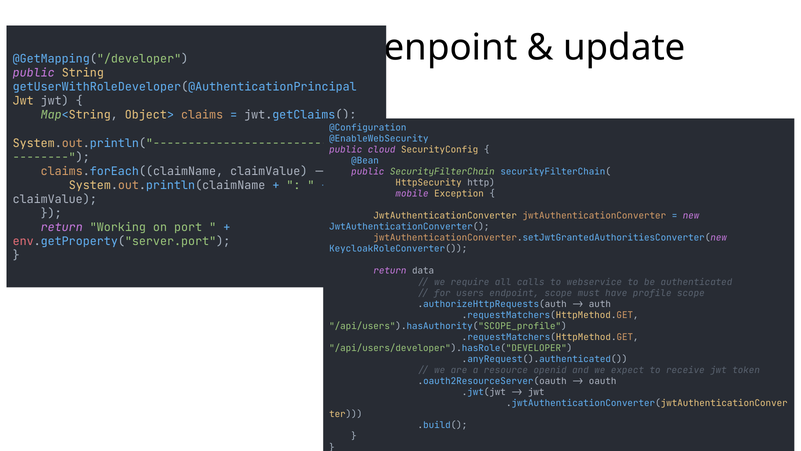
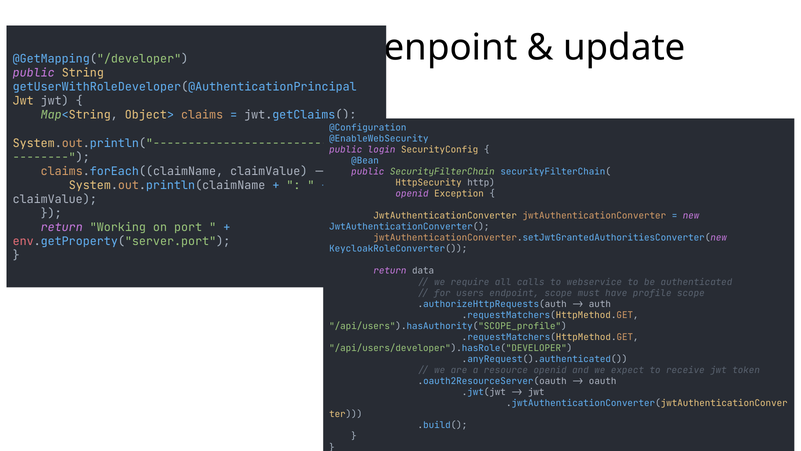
cloud: cloud -> login
mobile at (412, 194): mobile -> openid
